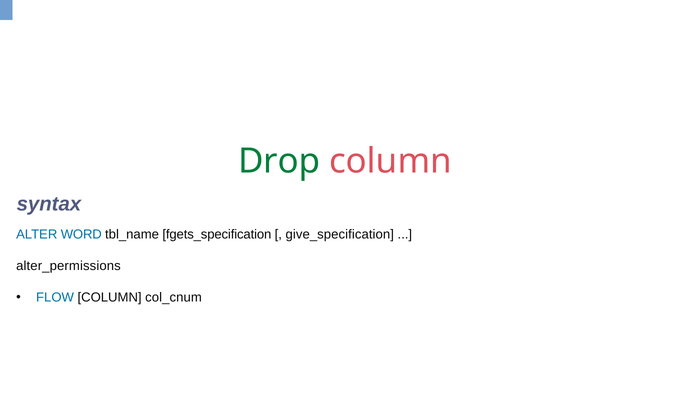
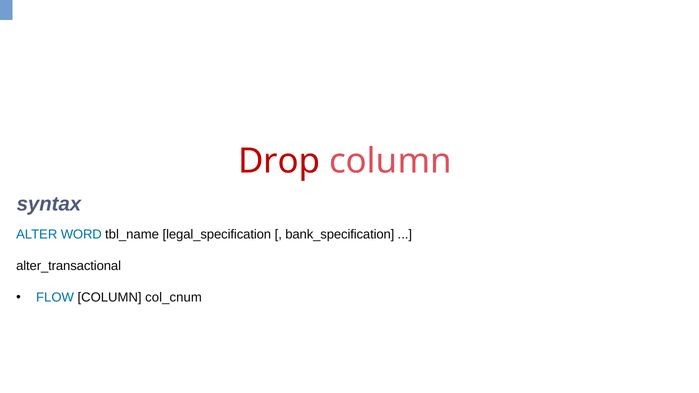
Drop colour: green -> red
fgets_specification: fgets_specification -> legal_specification
give_specification: give_specification -> bank_specification
alter_permissions: alter_permissions -> alter_transactional
